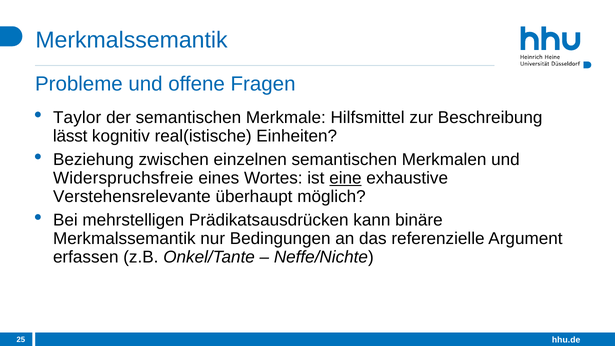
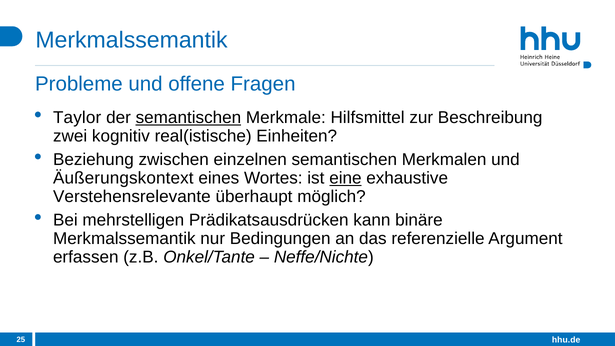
semantischen at (188, 118) underline: none -> present
lässt: lässt -> zwei
Widerspruchsfreie: Widerspruchsfreie -> Äußerungskontext
